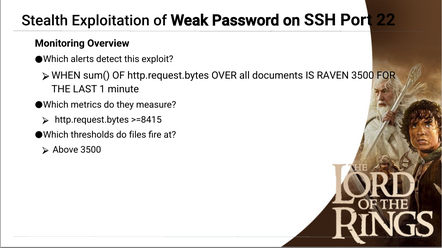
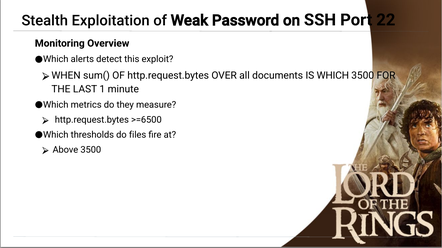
IS RAVEN: RAVEN -> WHICH
>=8415: >=8415 -> >=6500
